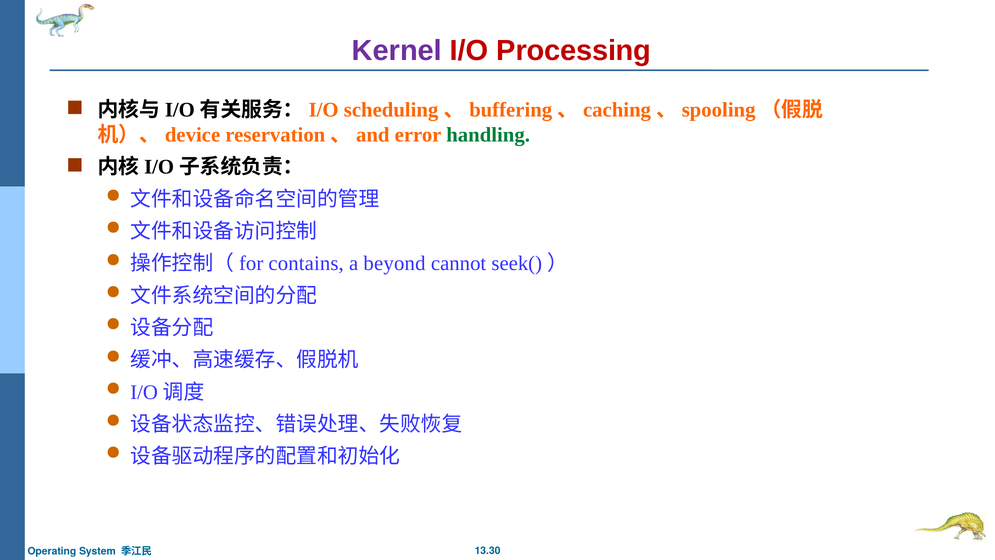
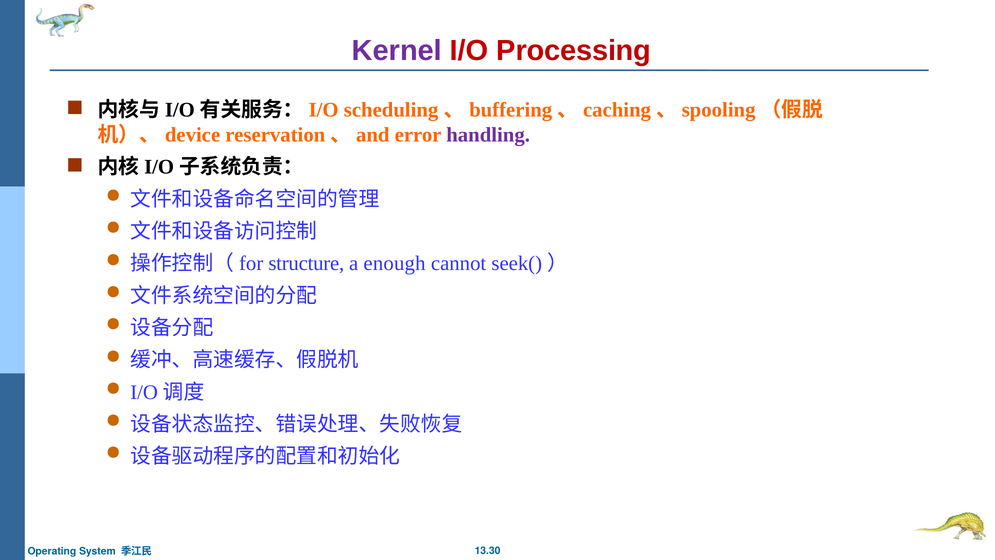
handling colour: green -> purple
contains: contains -> structure
beyond: beyond -> enough
